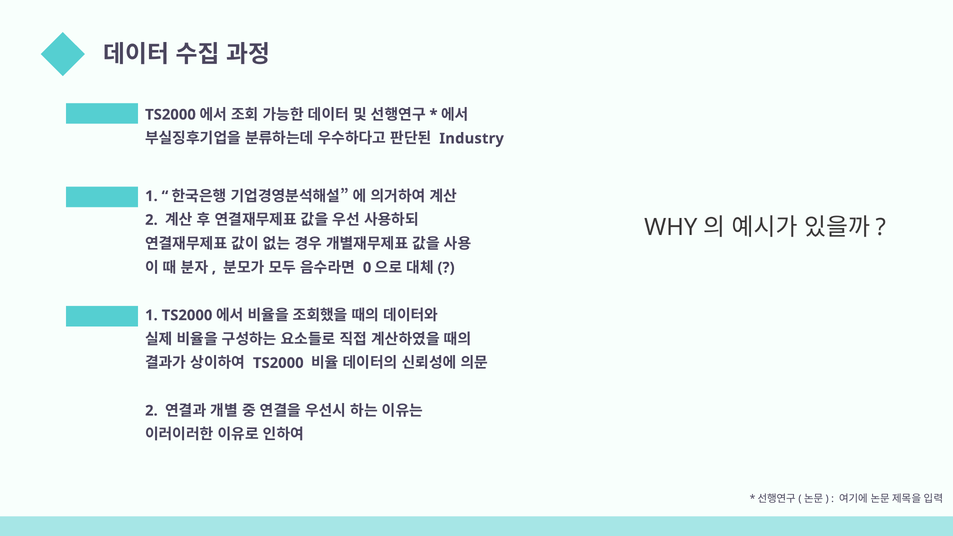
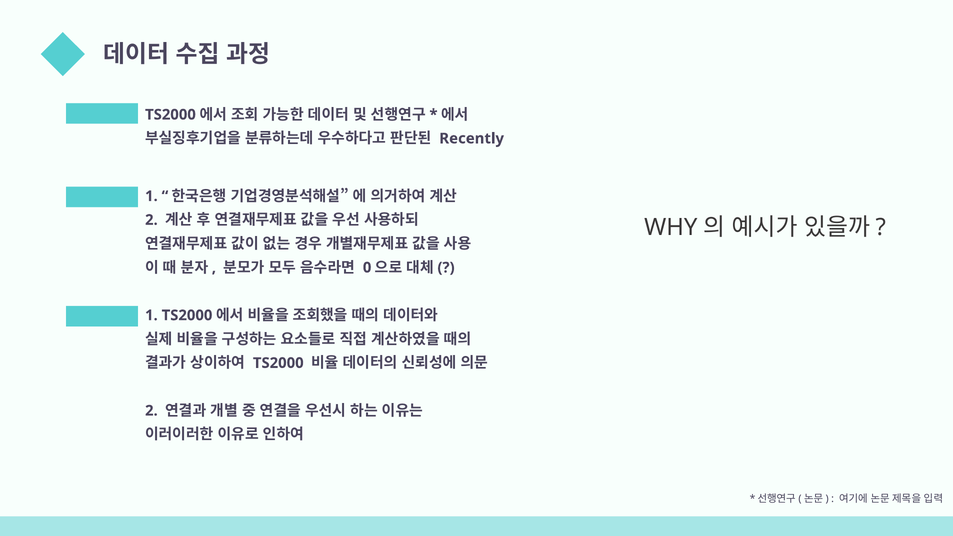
Industry: Industry -> Recently
